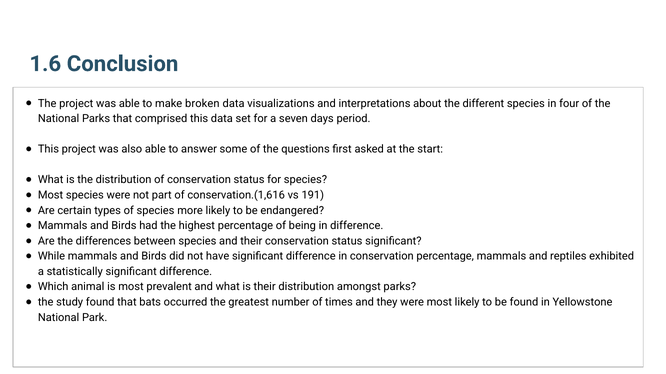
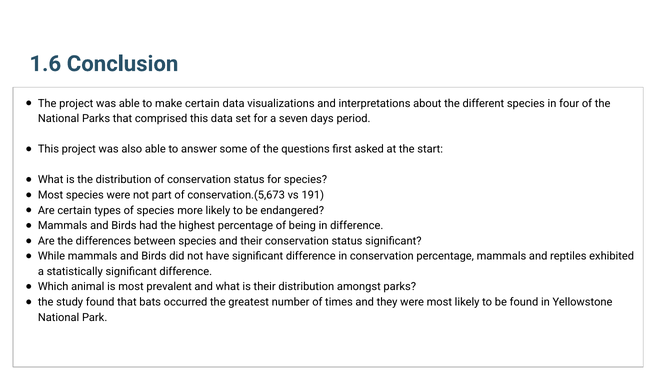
make broken: broken -> certain
conservation.(1,616: conservation.(1,616 -> conservation.(5,673
